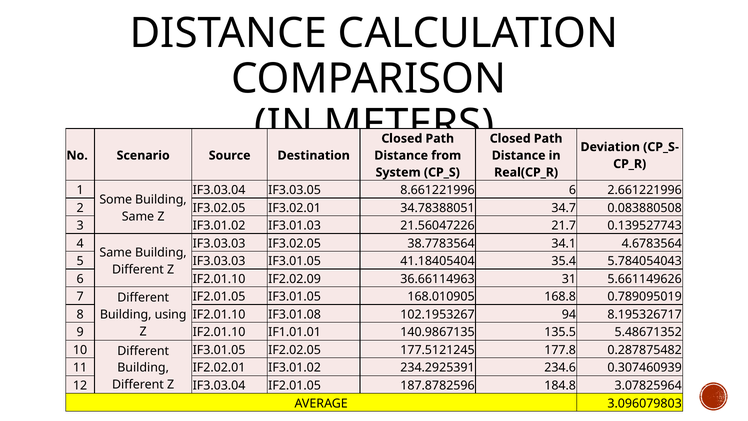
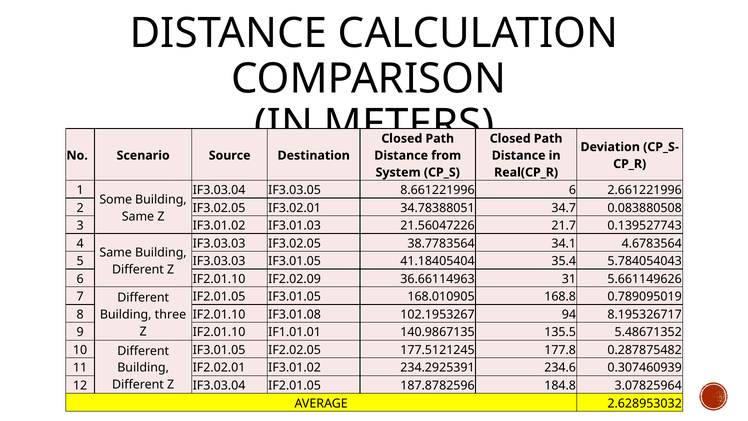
using: using -> three
3.096079803: 3.096079803 -> 2.628953032
